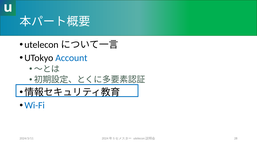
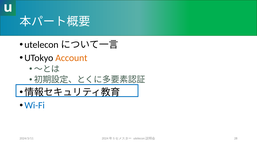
Account colour: blue -> orange
